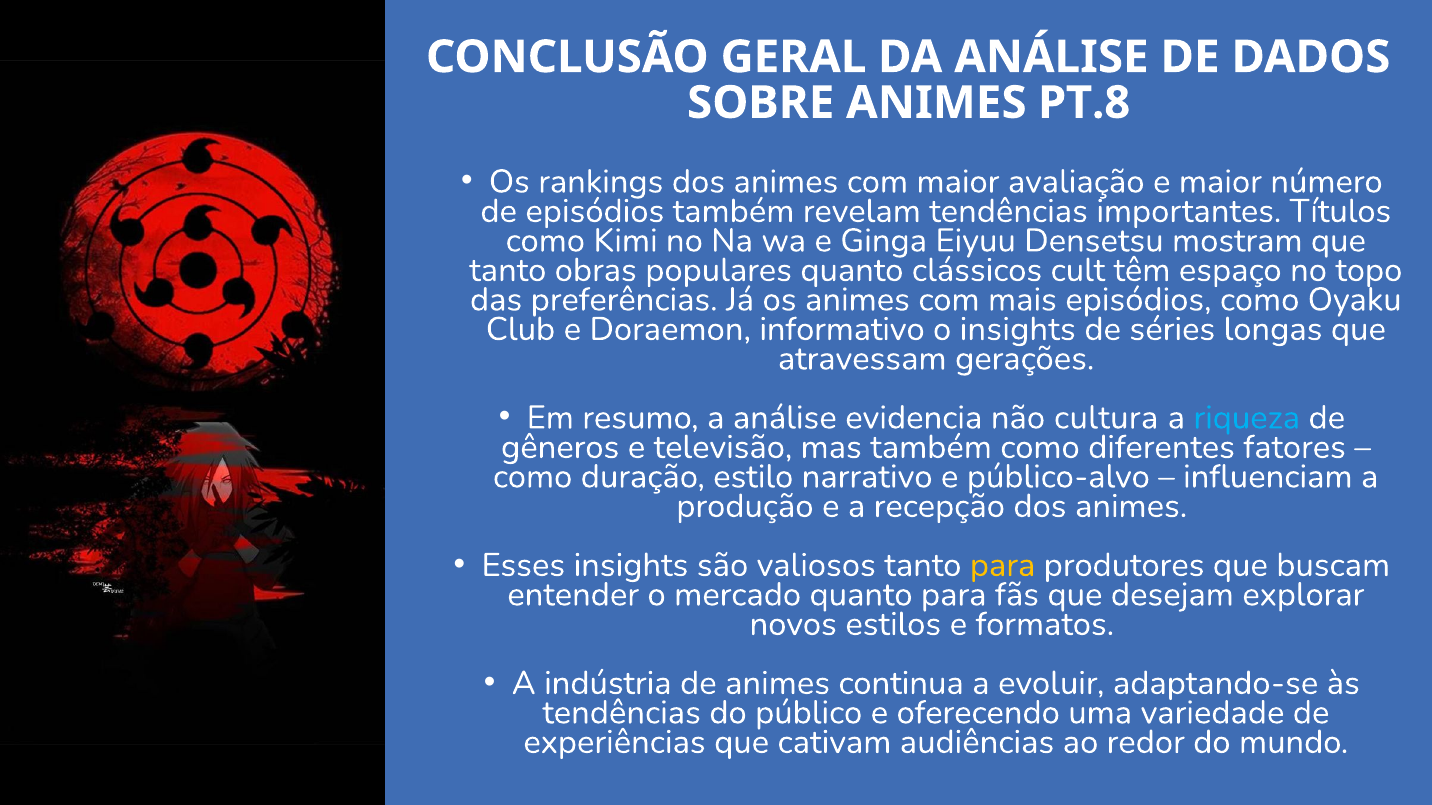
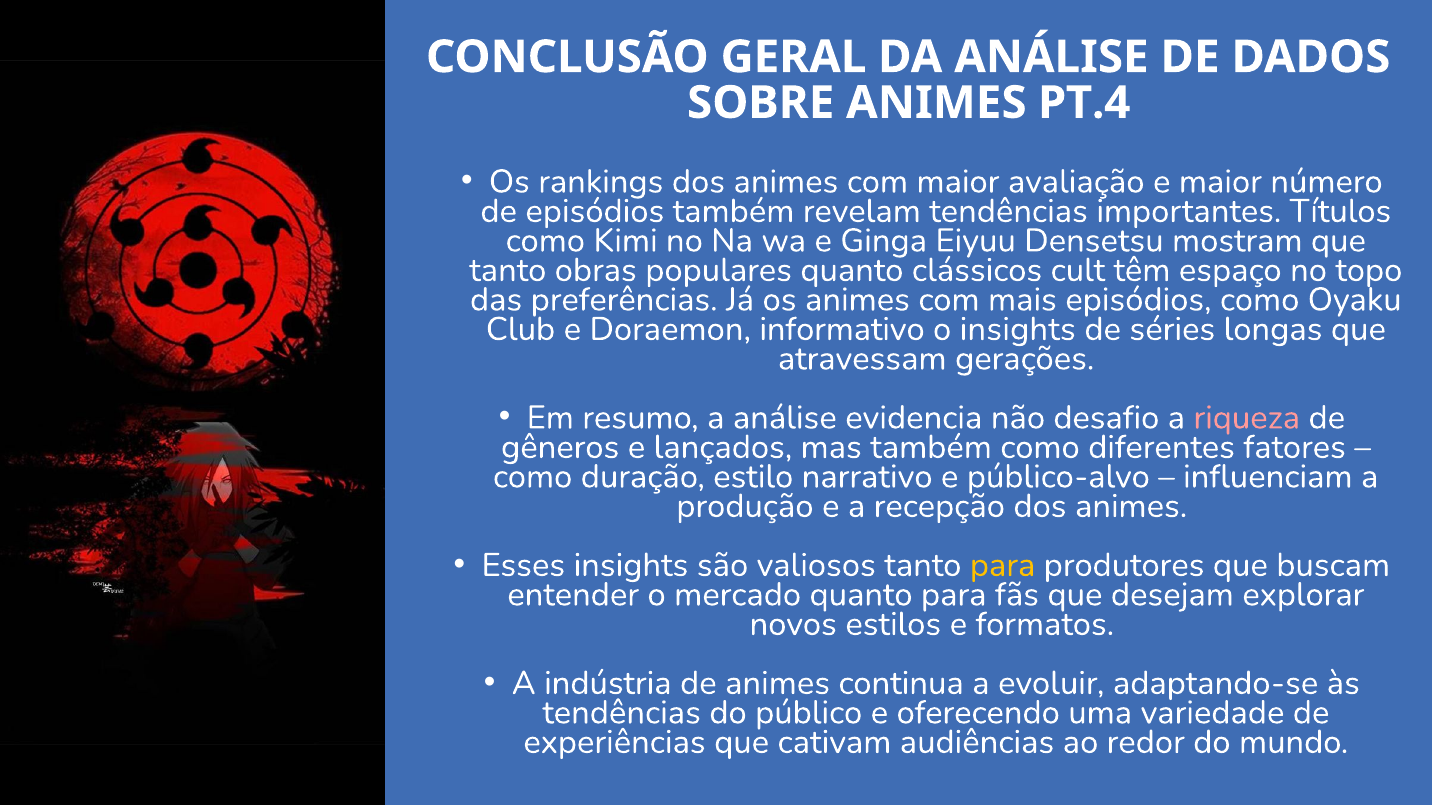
PT.8: PT.8 -> PT.4
cultura: cultura -> desafio
riqueza colour: light blue -> pink
televisão: televisão -> lançados
